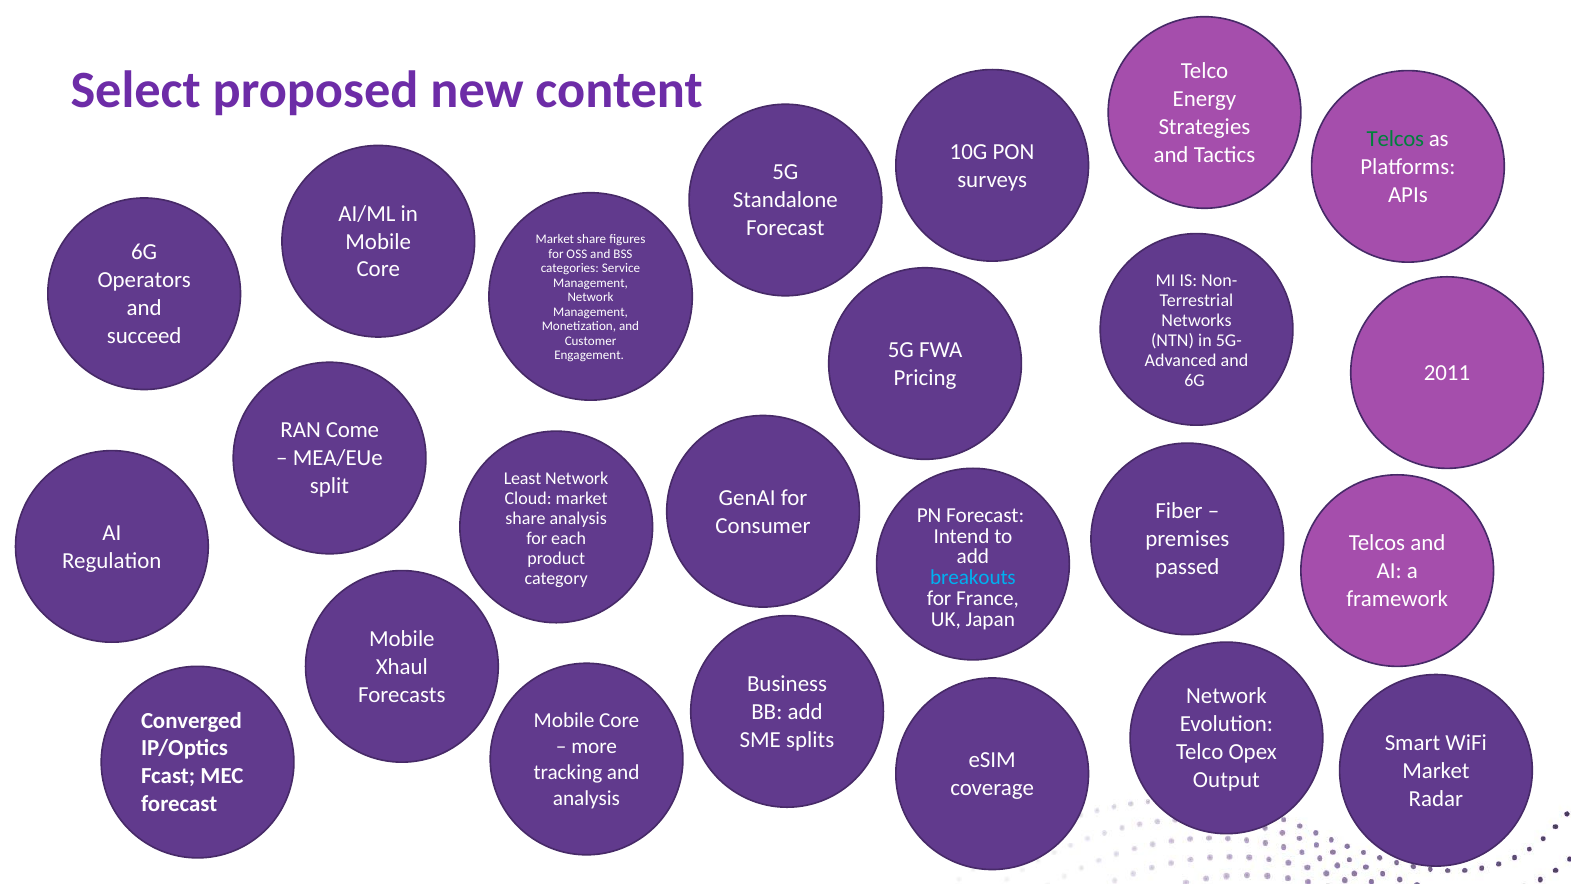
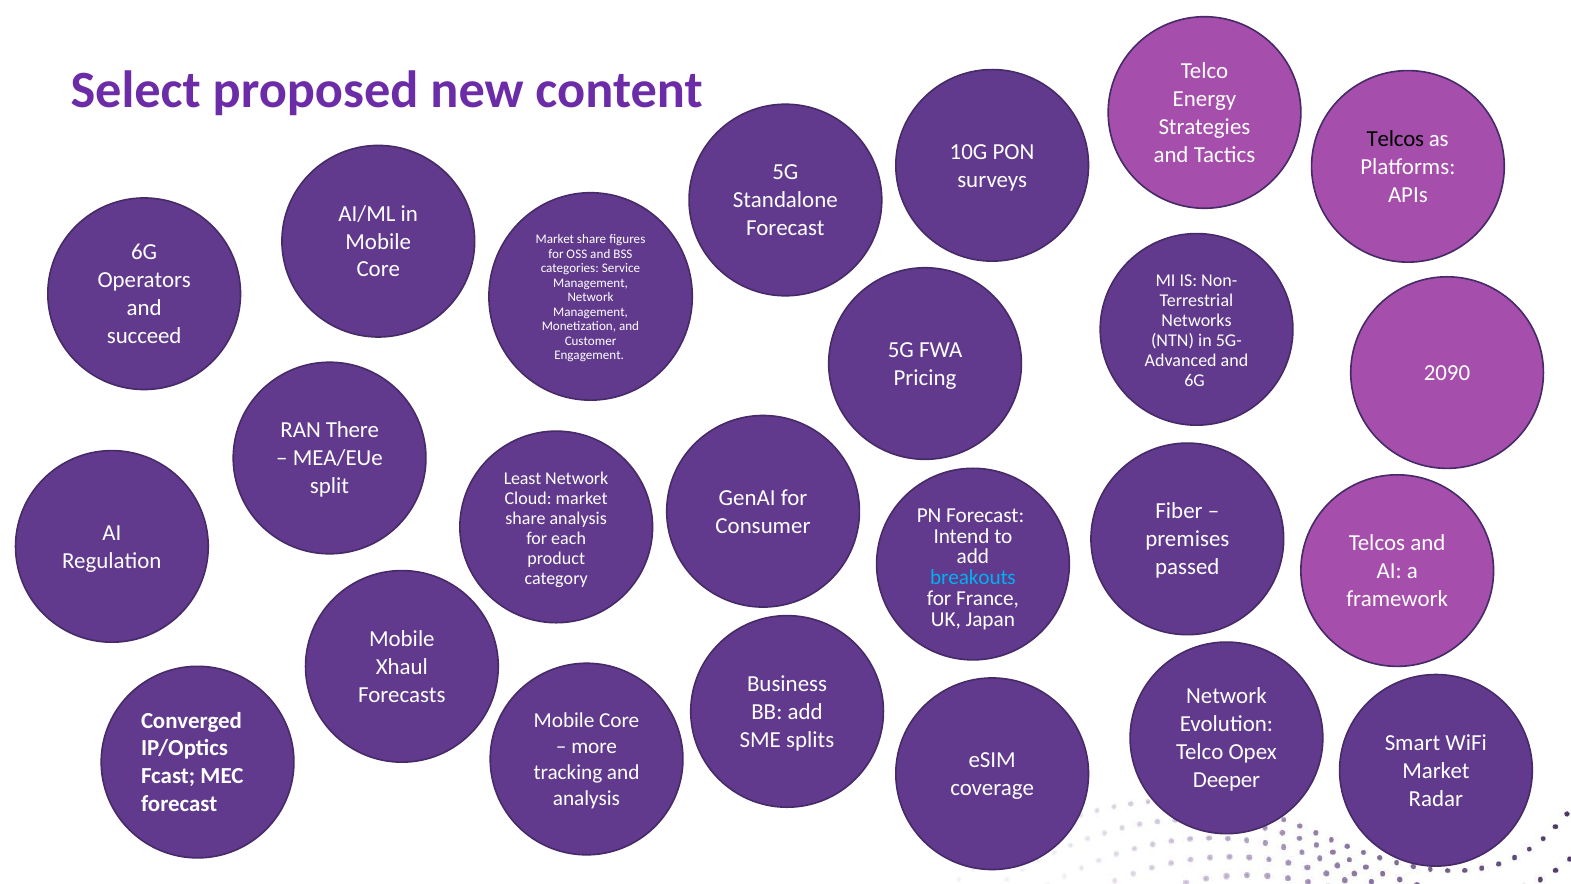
Telcos at (1395, 139) colour: green -> black
2011: 2011 -> 2090
Come: Come -> There
Output: Output -> Deeper
